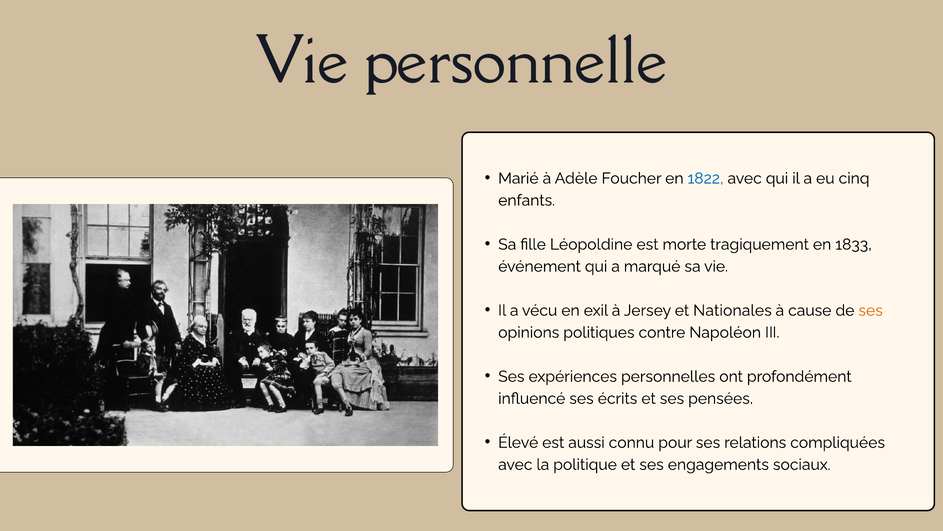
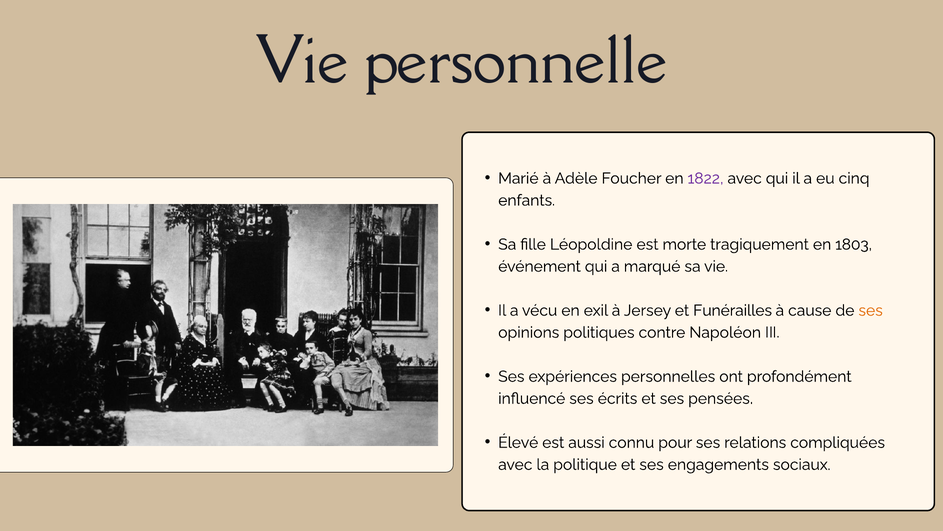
1822 colour: blue -> purple
1833: 1833 -> 1803
Nationales: Nationales -> Funérailles
